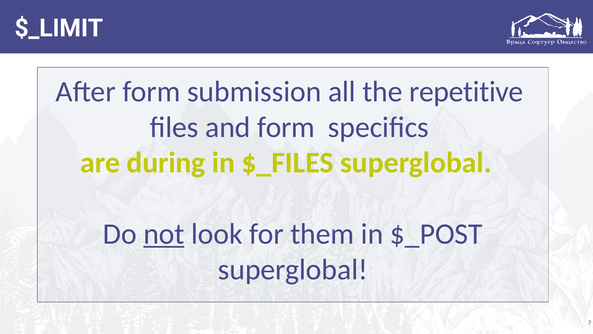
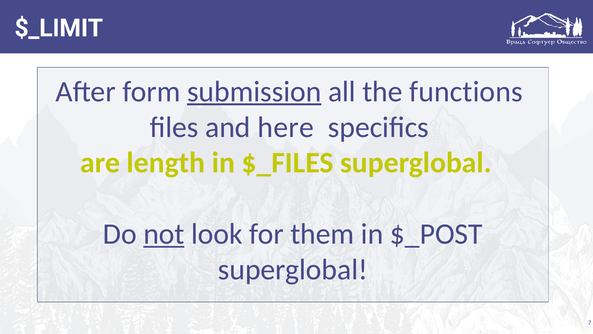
submission underline: none -> present
repetitive: repetitive -> functions
and form: form -> here
during: during -> length
